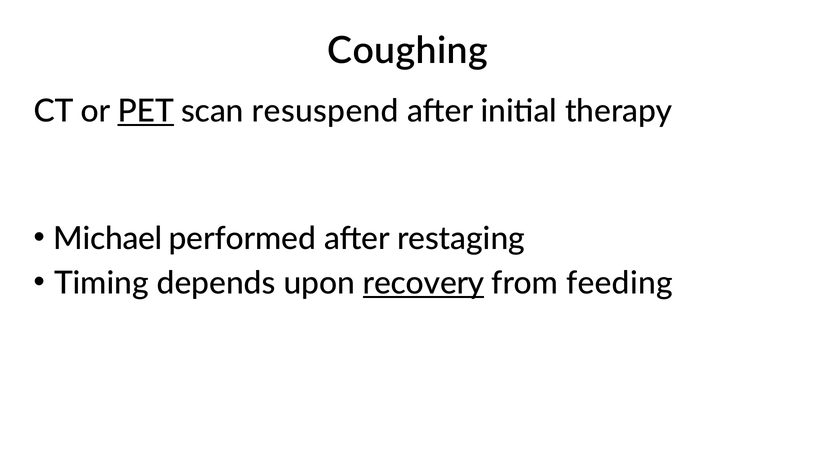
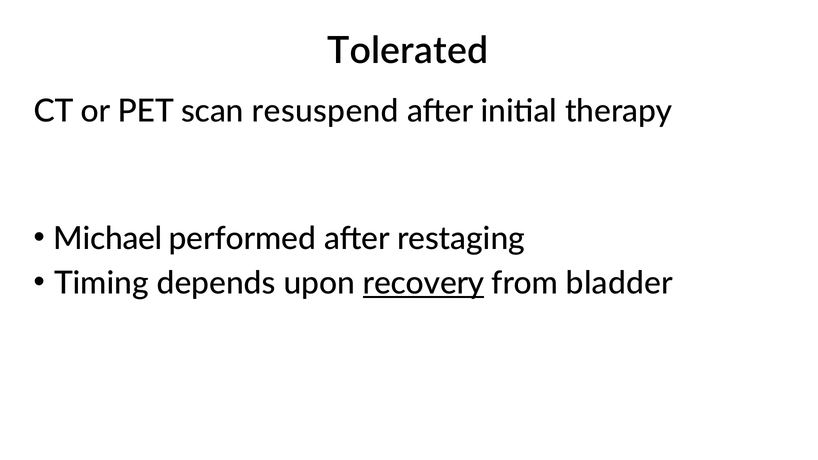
Coughing: Coughing -> Tolerated
PET underline: present -> none
feeding: feeding -> bladder
